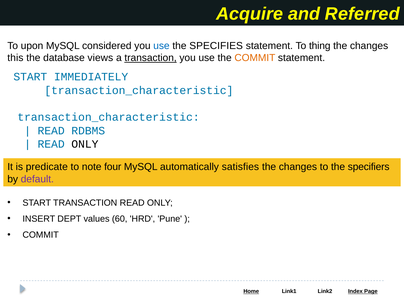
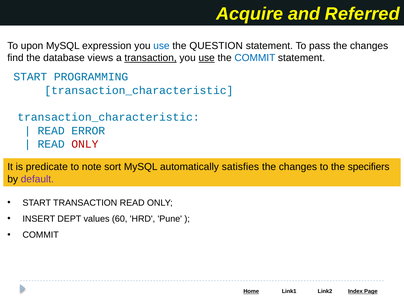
considered: considered -> expression
SPECIFIES: SPECIFIES -> QUESTION
thing: thing -> pass
this: this -> find
use at (207, 58) underline: none -> present
COMMIT at (255, 58) colour: orange -> blue
IMMEDIATELY: IMMEDIATELY -> PROGRAMMING
RDBMS: RDBMS -> ERROR
ONLY at (85, 144) colour: black -> red
four: four -> sort
